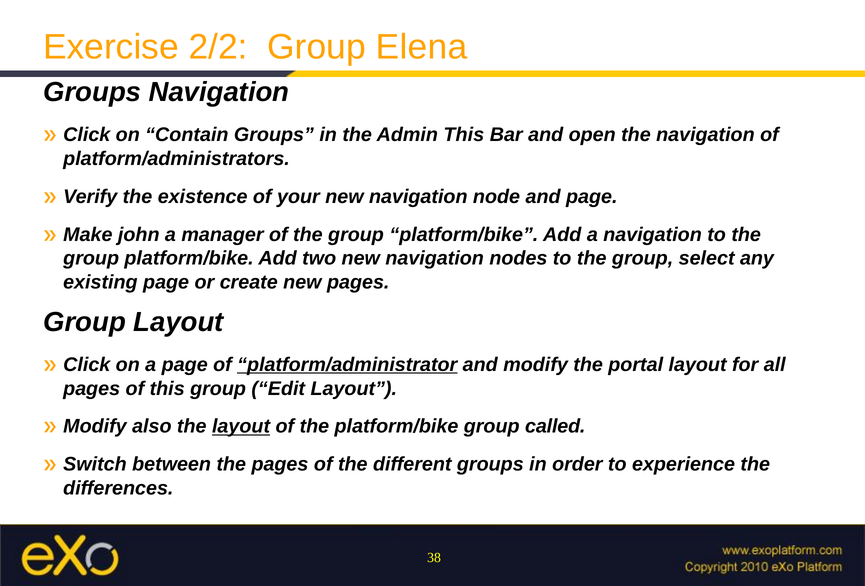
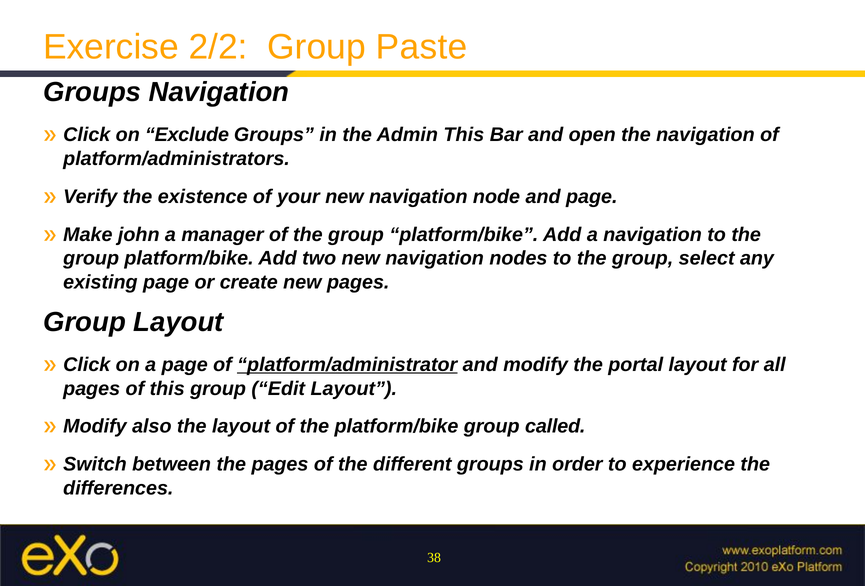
Elena: Elena -> Paste
Contain: Contain -> Exclude
layout at (241, 426) underline: present -> none
